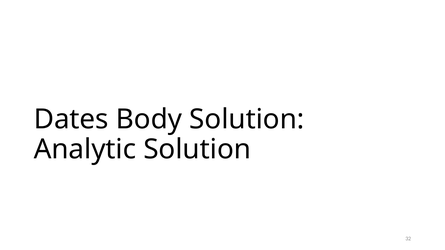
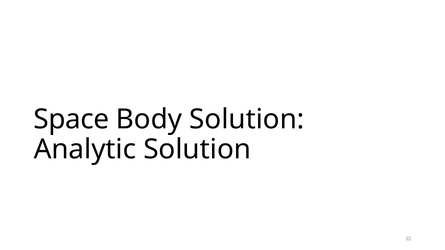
Dates: Dates -> Space
